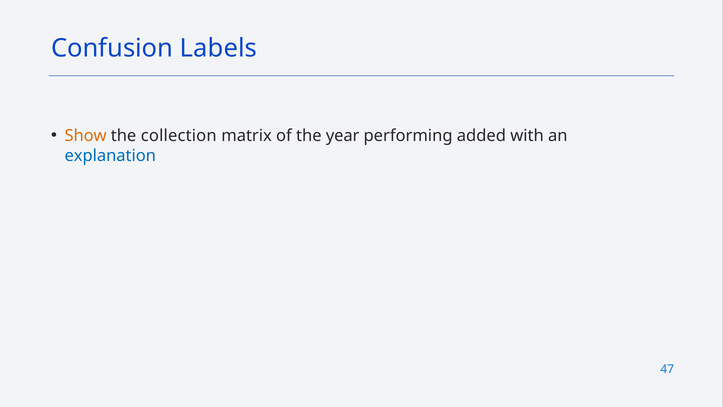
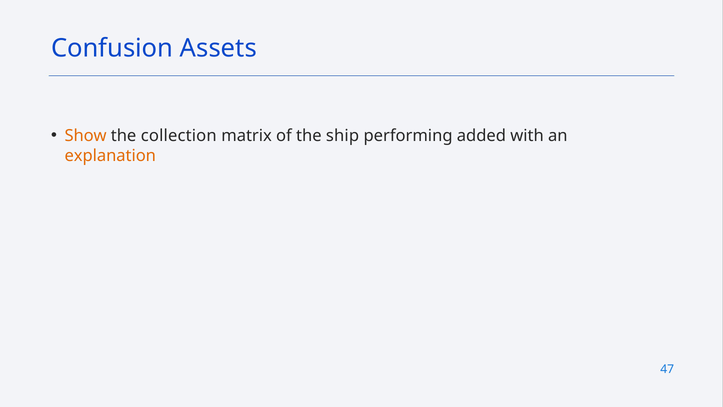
Labels: Labels -> Assets
year: year -> ship
explanation colour: blue -> orange
